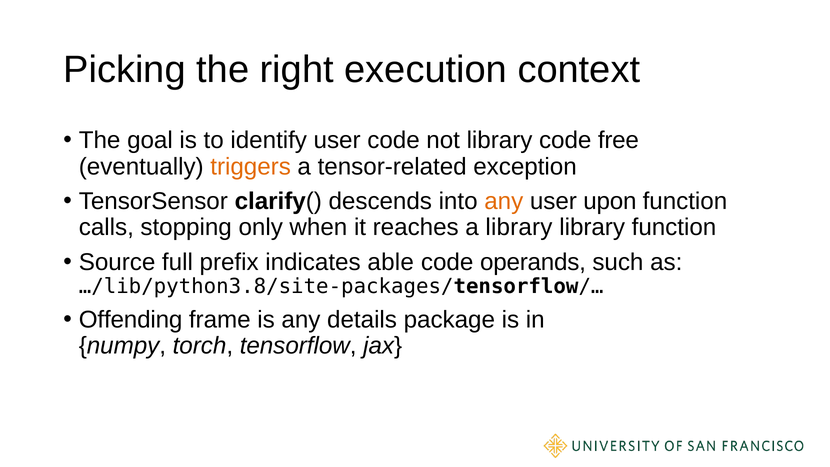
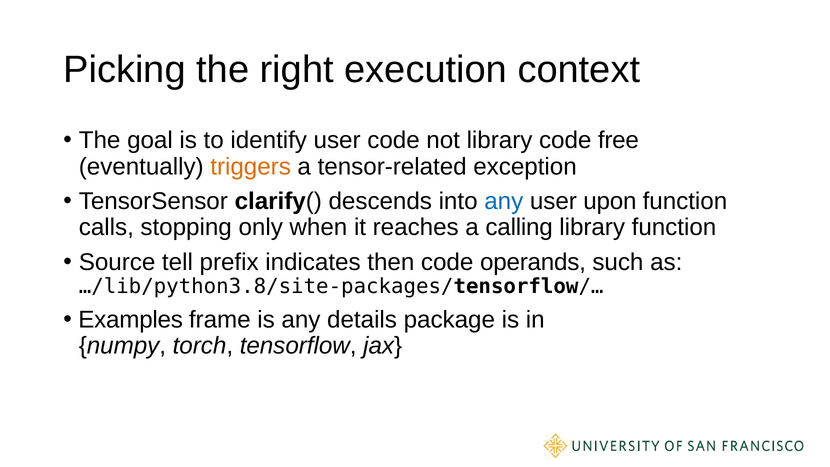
any at (504, 201) colour: orange -> blue
a library: library -> calling
full: full -> tell
able: able -> then
Offending: Offending -> Examples
